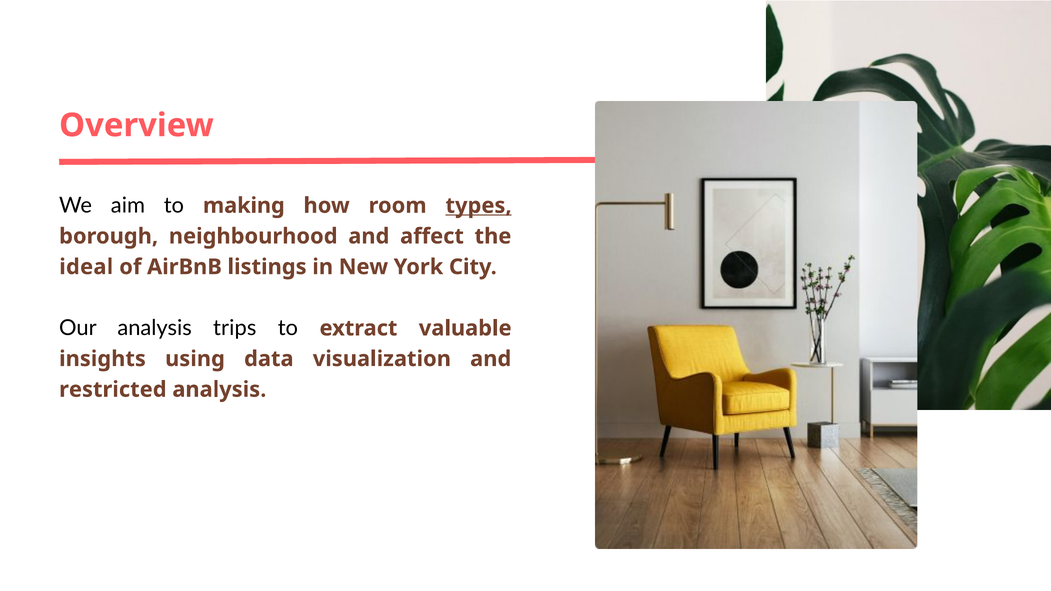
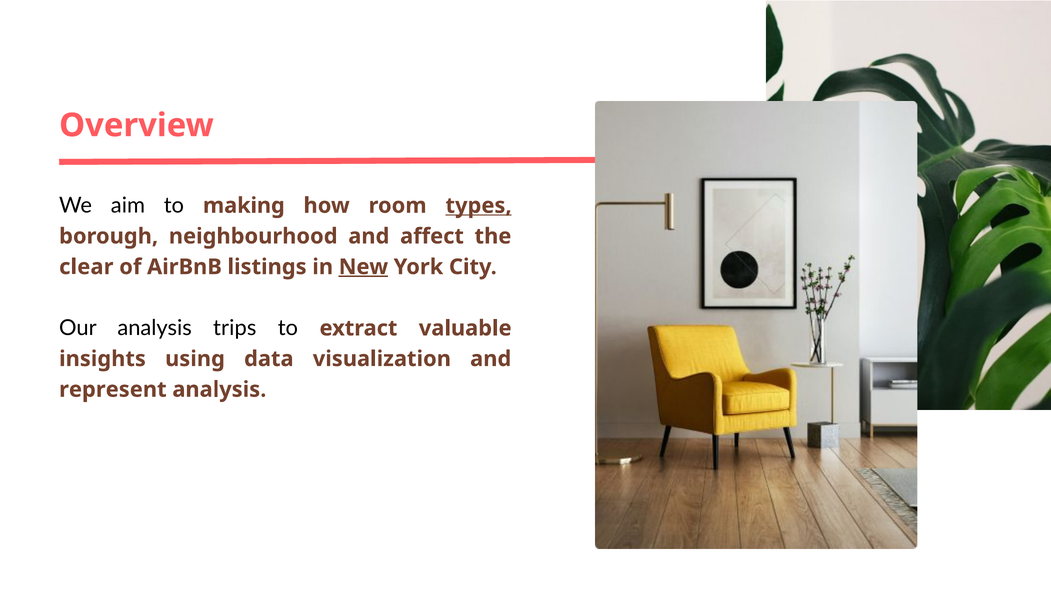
ideal: ideal -> clear
New underline: none -> present
restricted: restricted -> represent
